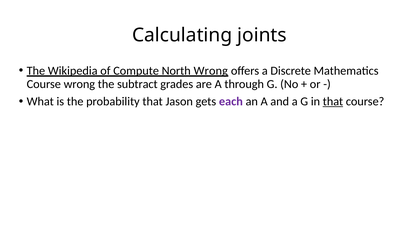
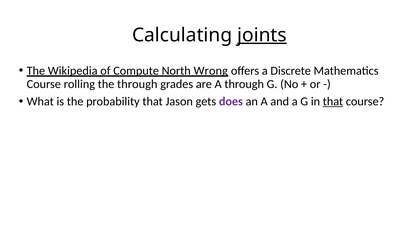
joints underline: none -> present
Course wrong: wrong -> rolling
the subtract: subtract -> through
each: each -> does
